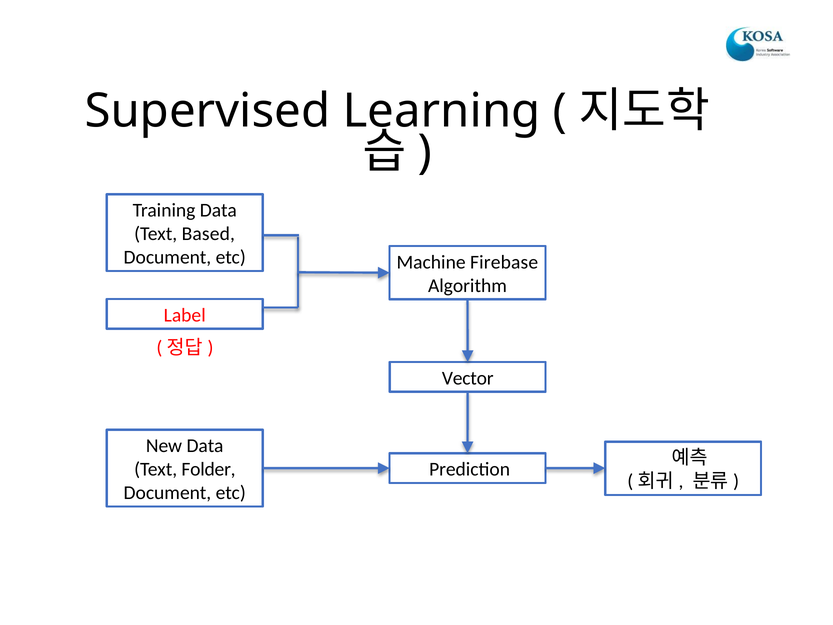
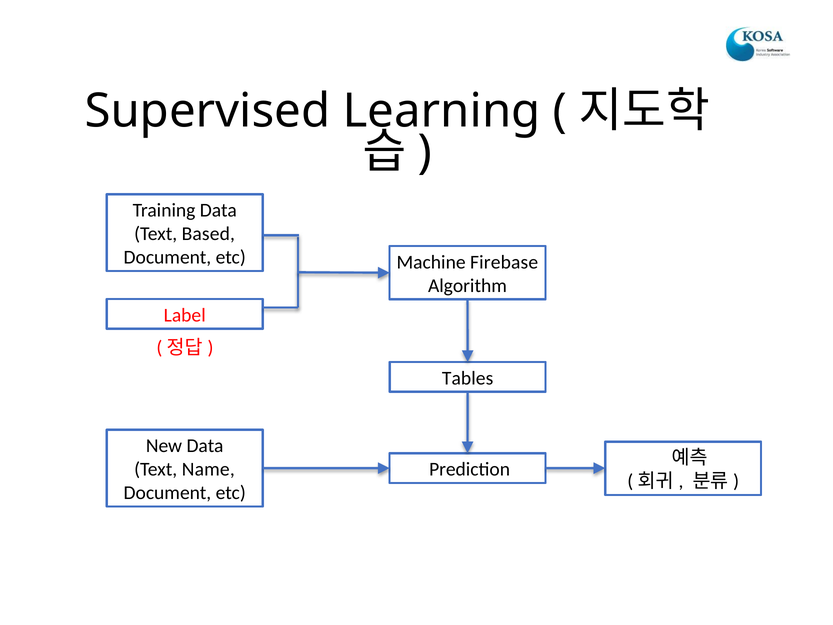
Vector: Vector -> Tables
Folder: Folder -> Name
